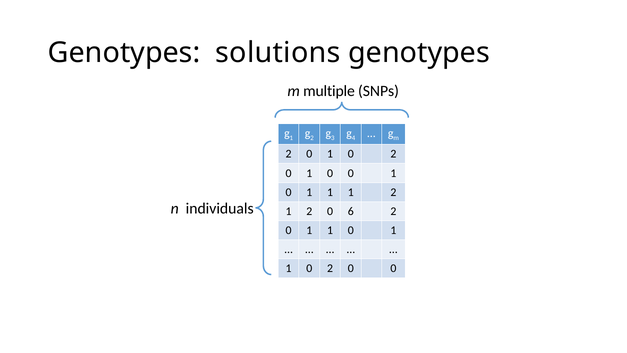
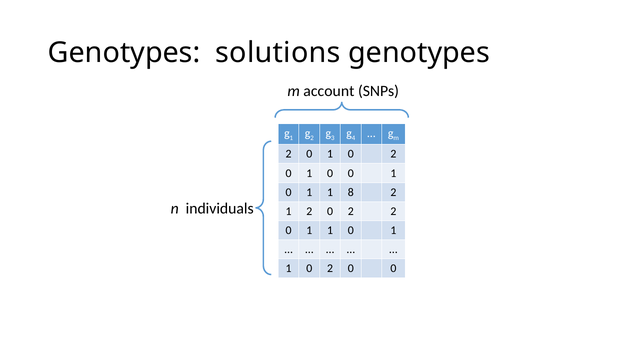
multiple: multiple -> account
1 1 1: 1 -> 8
2 0 6: 6 -> 2
